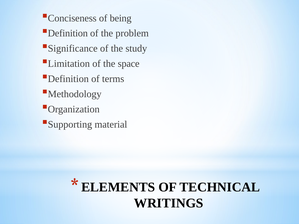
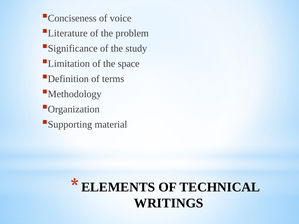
being: being -> voice
Definition at (68, 33): Definition -> Literature
